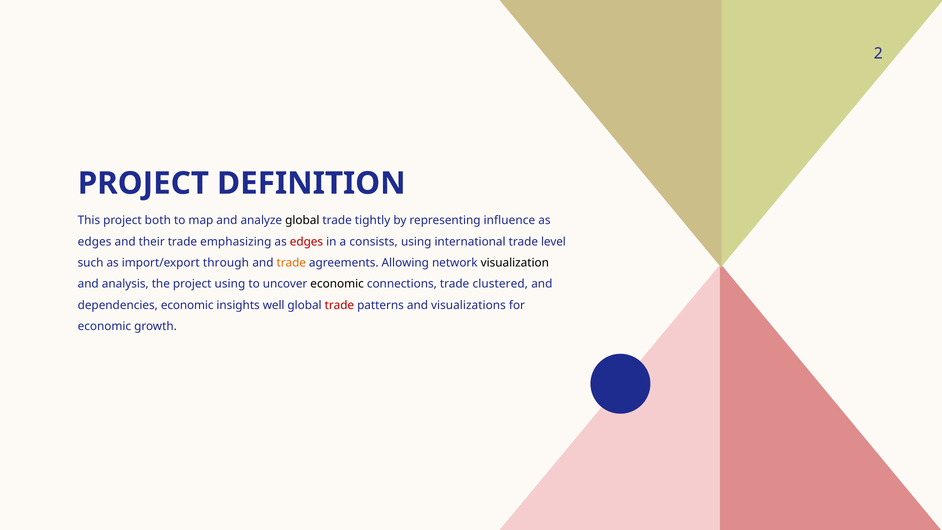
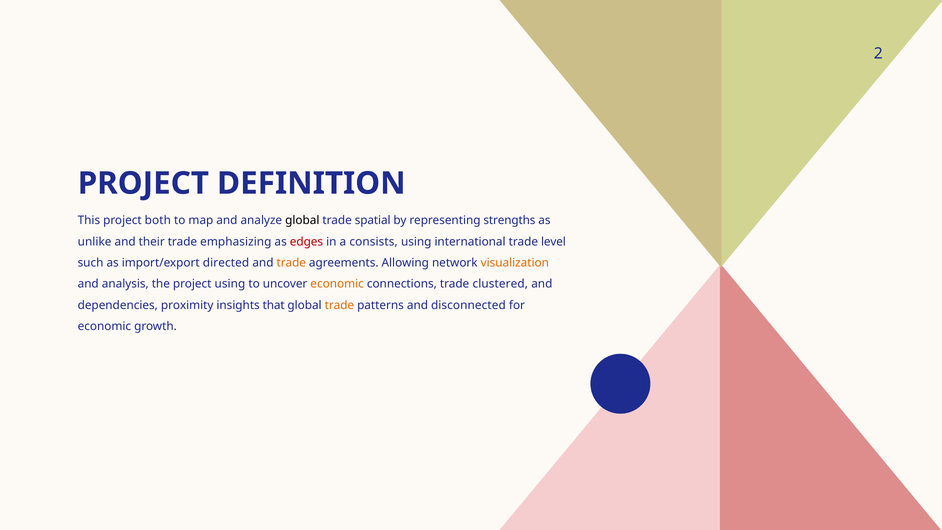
tightly: tightly -> spatial
influence: influence -> strengths
edges at (95, 242): edges -> unlike
through: through -> directed
visualization colour: black -> orange
economic at (337, 284) colour: black -> orange
dependencies economic: economic -> proximity
well: well -> that
trade at (339, 305) colour: red -> orange
visualizations: visualizations -> disconnected
